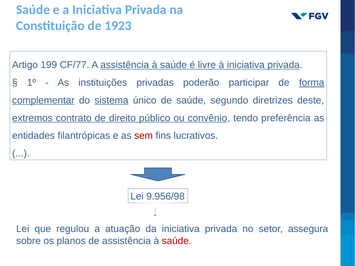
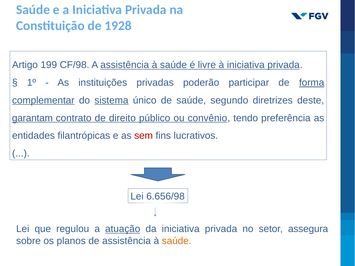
1923: 1923 -> 1928
CF/77: CF/77 -> CF/98
extremos: extremos -> garantam
9.956/98: 9.956/98 -> 6.656/98
atuação underline: none -> present
saúde at (177, 241) colour: red -> orange
